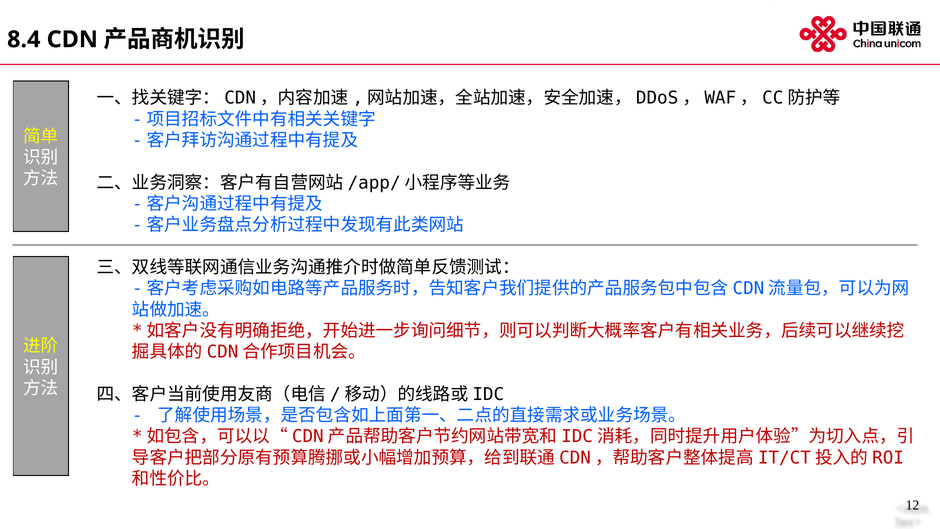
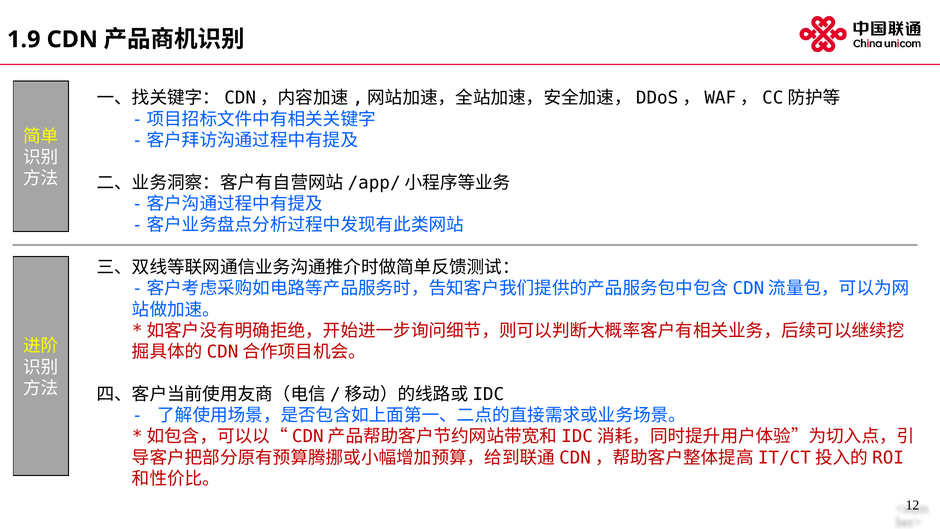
8.4: 8.4 -> 1.9
